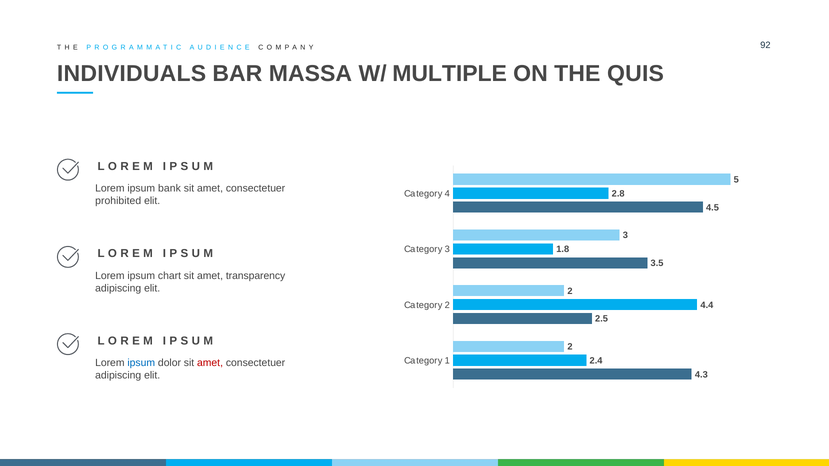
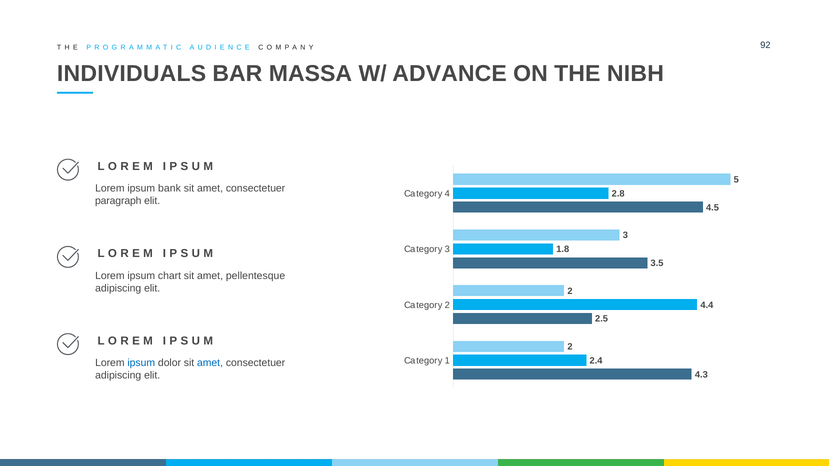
MULTIPLE: MULTIPLE -> ADVANCE
QUIS: QUIS -> NIBH
prohibited: prohibited -> paragraph
transparency: transparency -> pellentesque
amet at (210, 363) colour: red -> blue
